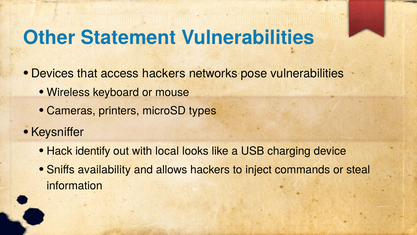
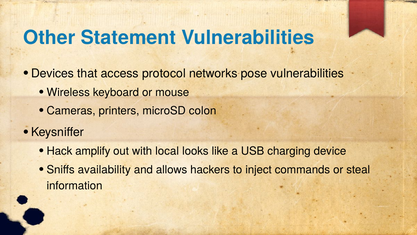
access hackers: hackers -> protocol
types: types -> colon
identify: identify -> amplify
